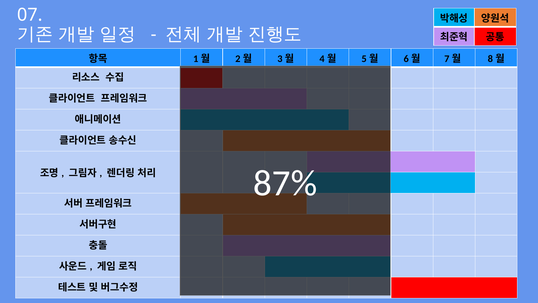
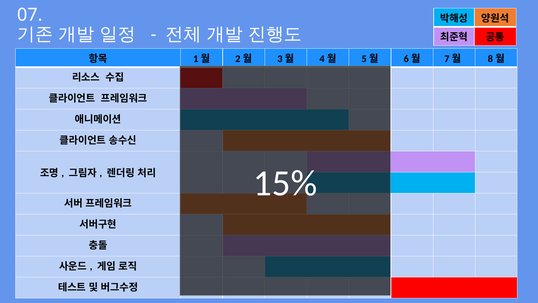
87%: 87% -> 15%
